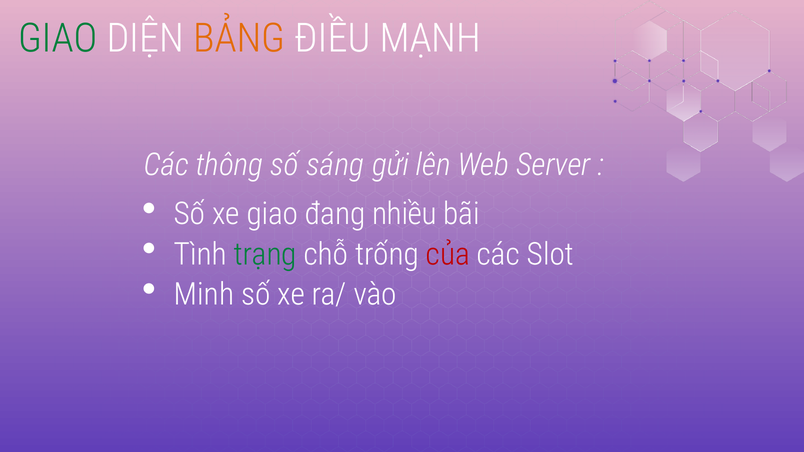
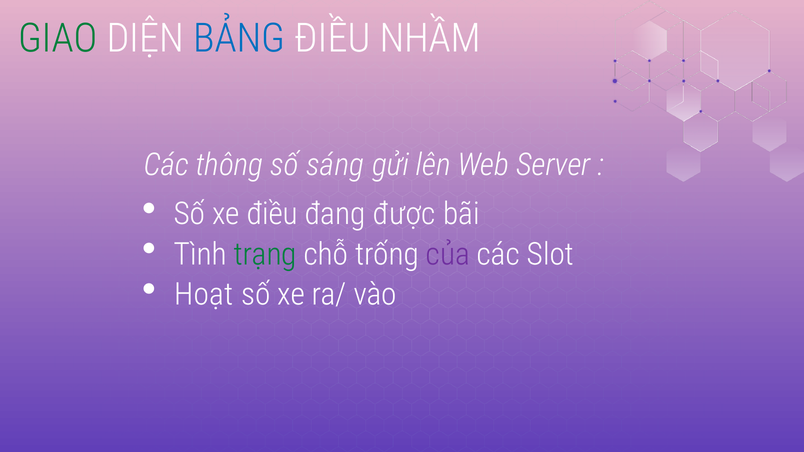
BẢNG colour: orange -> blue
MẠNH: MẠNH -> NHẦM
xe giao: giao -> điều
nhiều: nhiều -> được
của colour: red -> purple
Minh: Minh -> Hoạt
